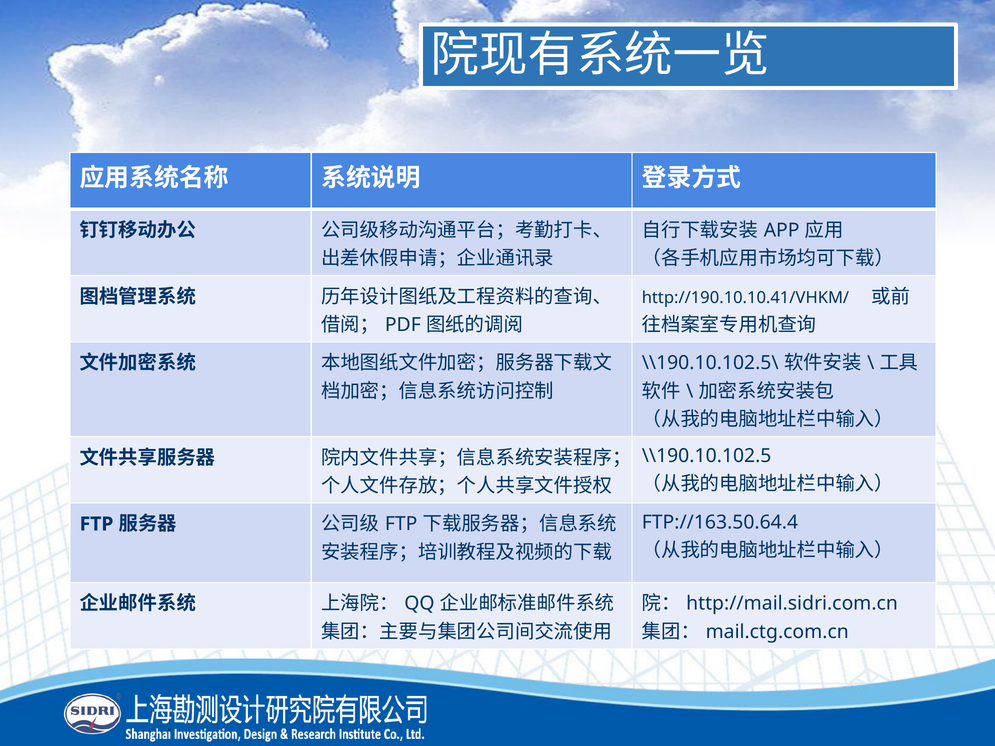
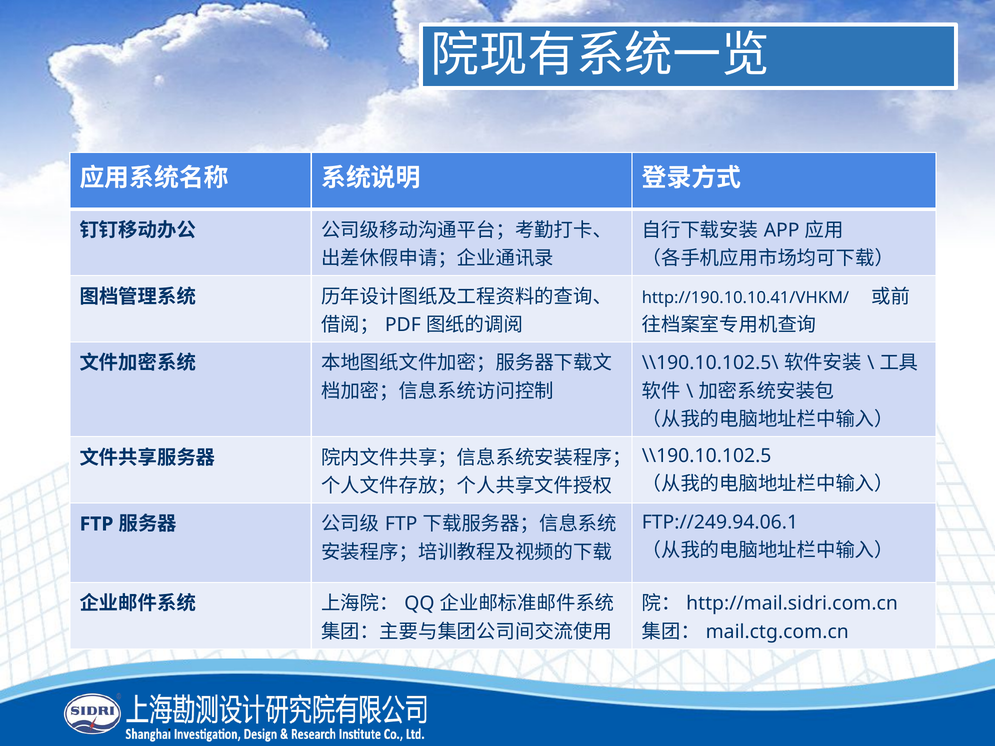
FTP://163.50.64.4: FTP://163.50.64.4 -> FTP://249.94.06.1
